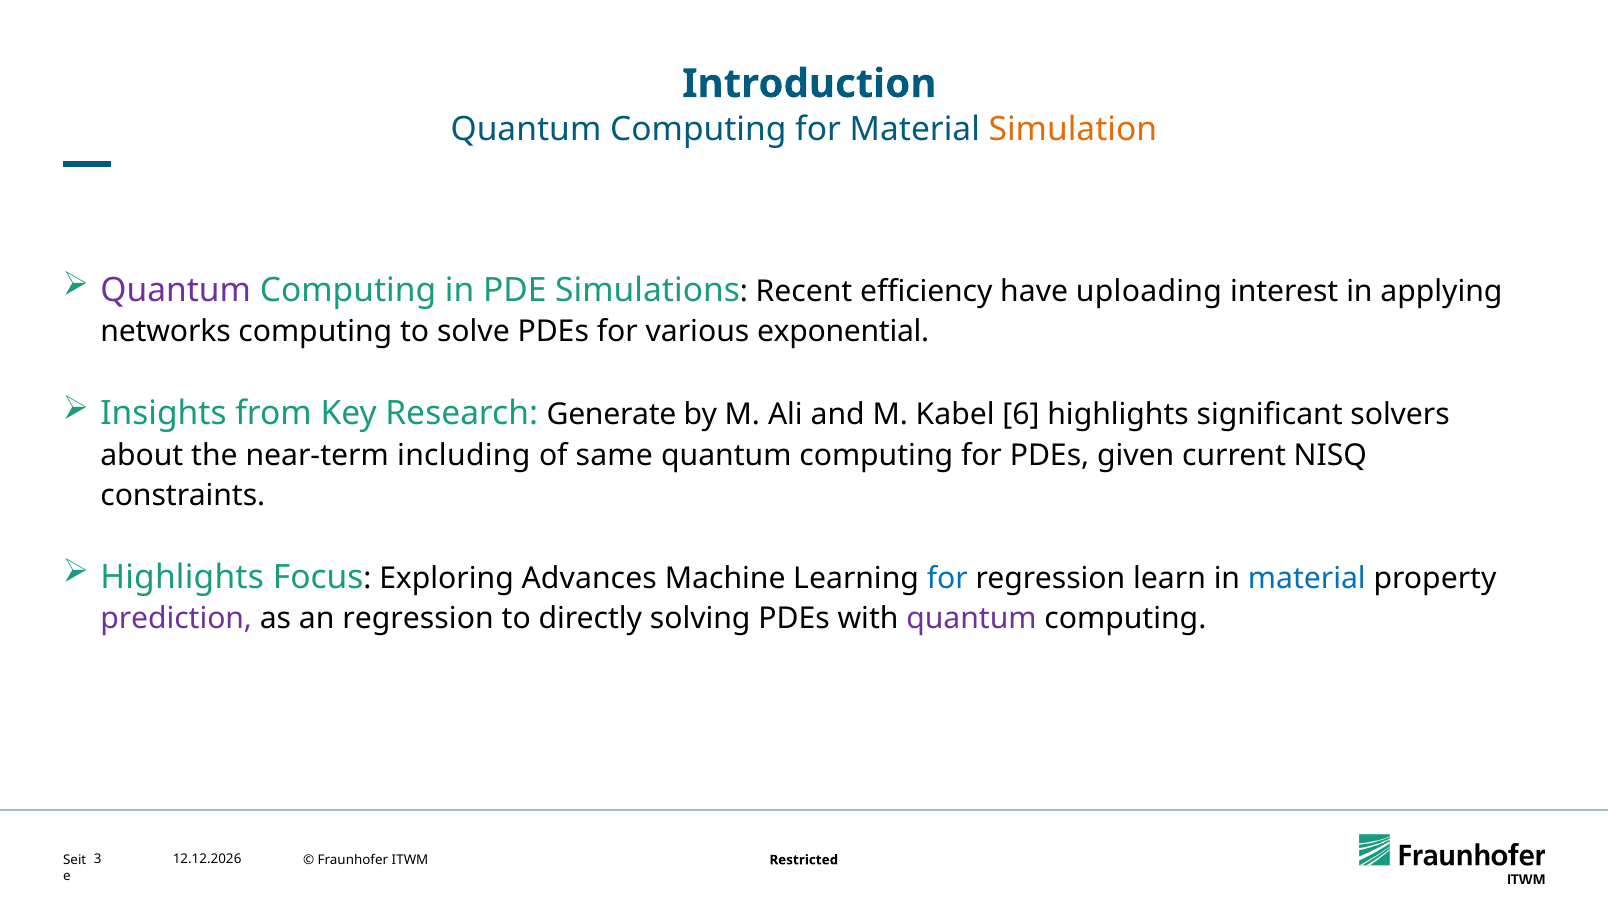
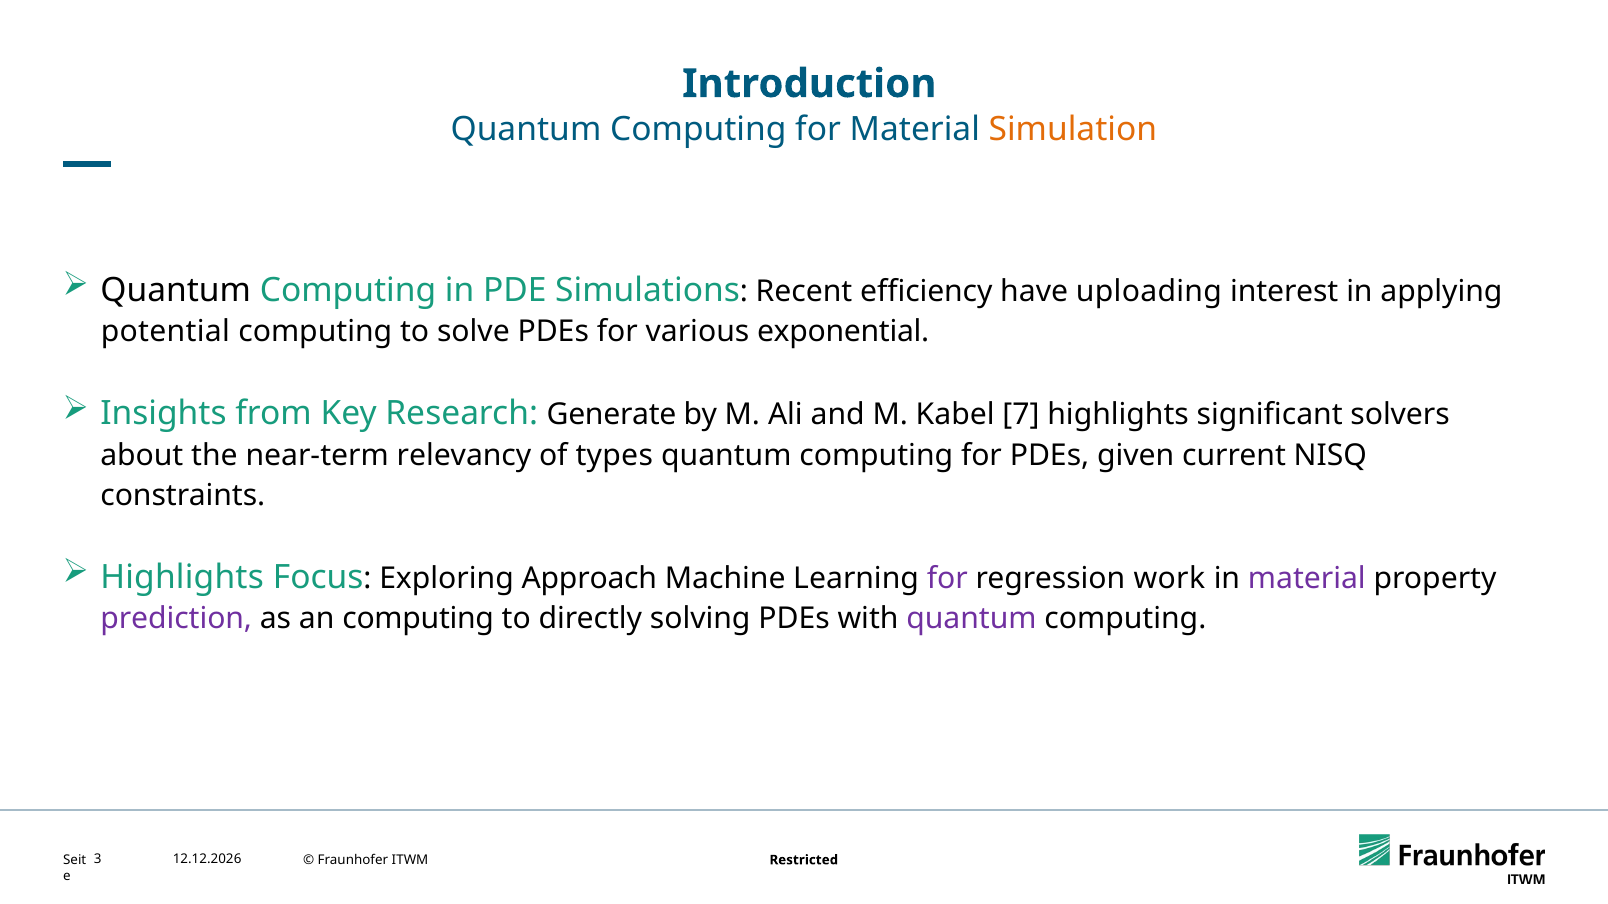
Quantum at (176, 290) colour: purple -> black
networks: networks -> potential
6: 6 -> 7
including: including -> relevancy
same: same -> types
Advances: Advances -> Approach
for at (947, 579) colour: blue -> purple
learn: learn -> work
material at (1307, 579) colour: blue -> purple
an regression: regression -> computing
